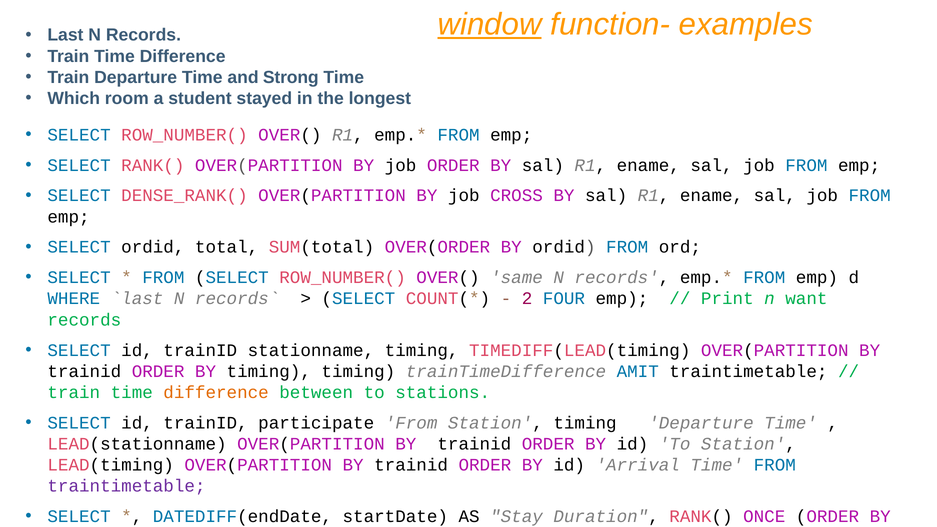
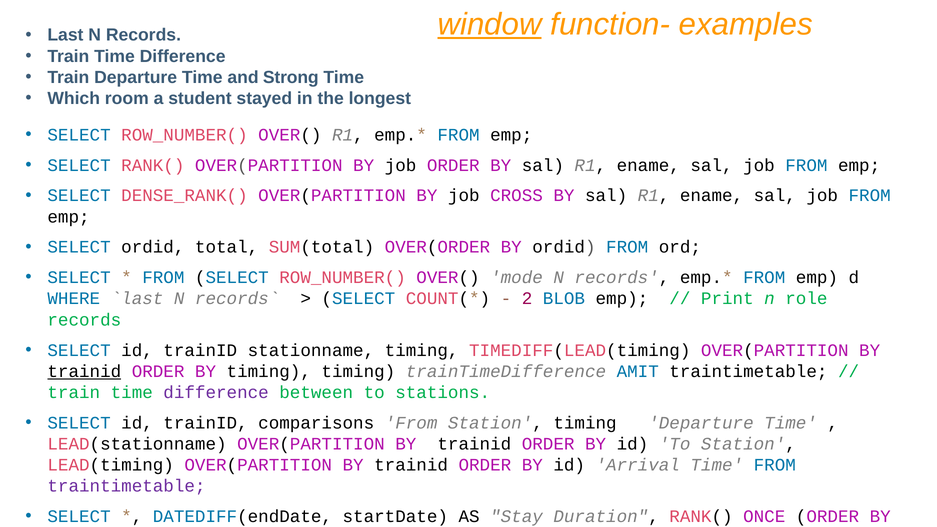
same: same -> mode
FOUR: FOUR -> BLOB
want: want -> role
trainid at (84, 371) underline: none -> present
difference at (216, 392) colour: orange -> purple
participate: participate -> comparisons
